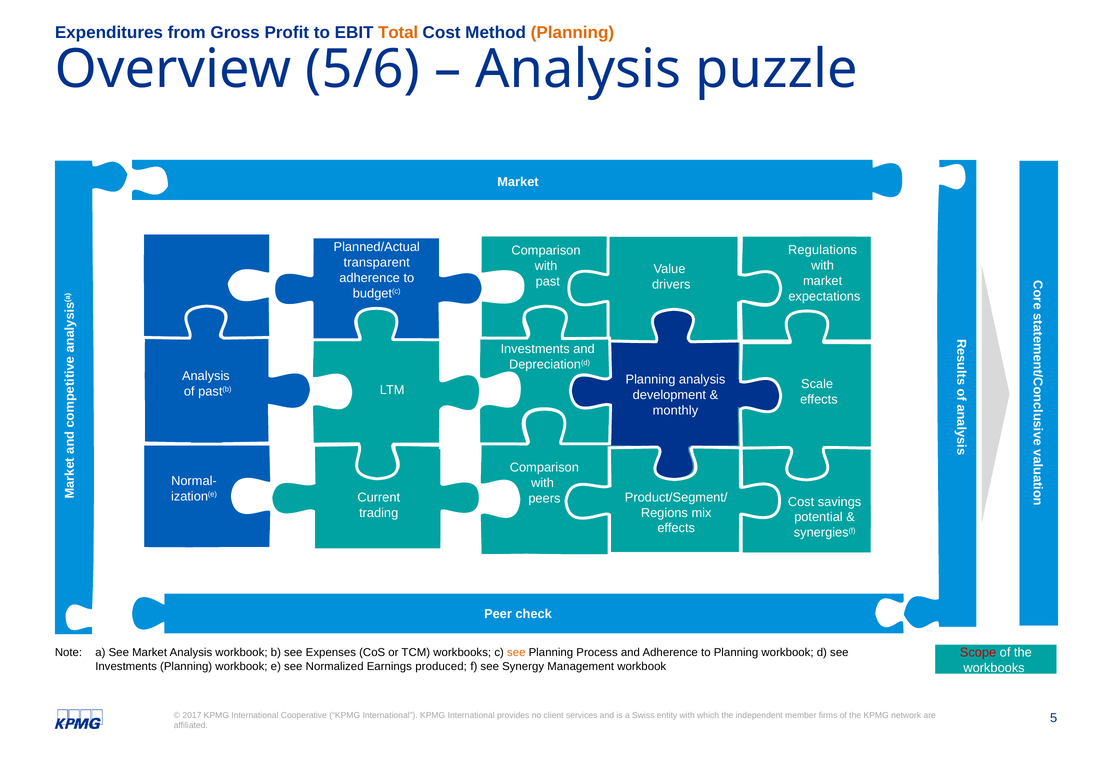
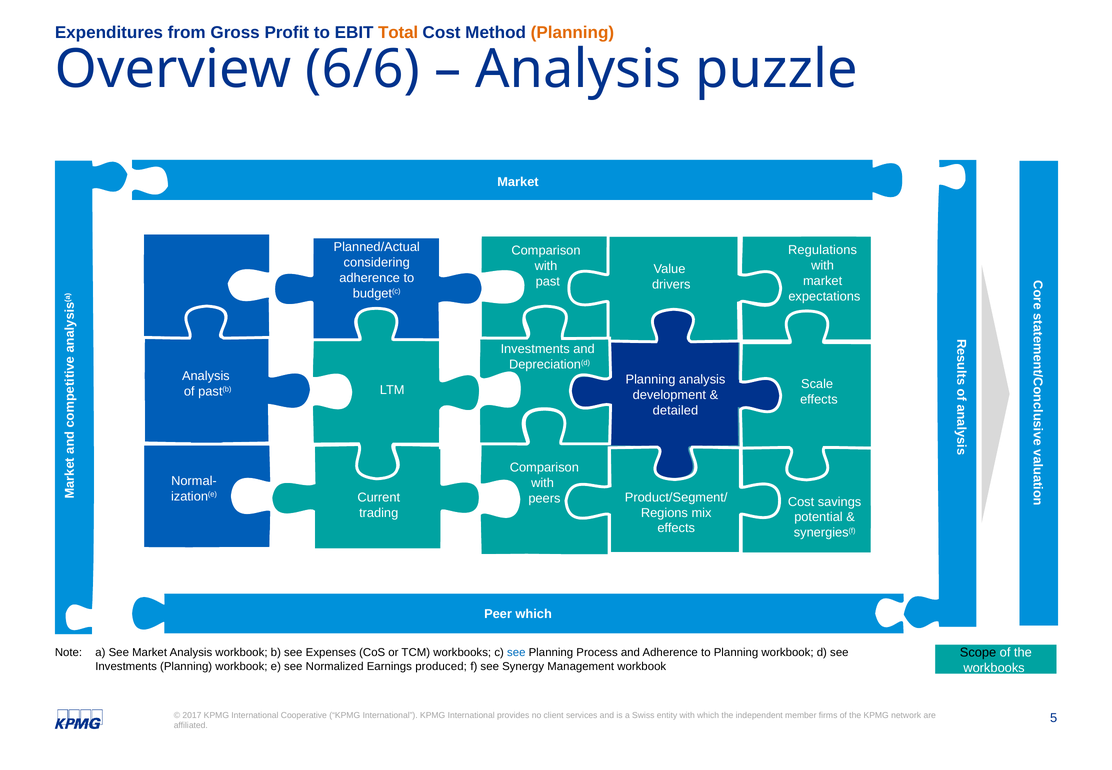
5/6: 5/6 -> 6/6
transparent: transparent -> considering
monthly: monthly -> detailed
Peer check: check -> which
Scope colour: red -> black
see at (516, 652) colour: orange -> blue
